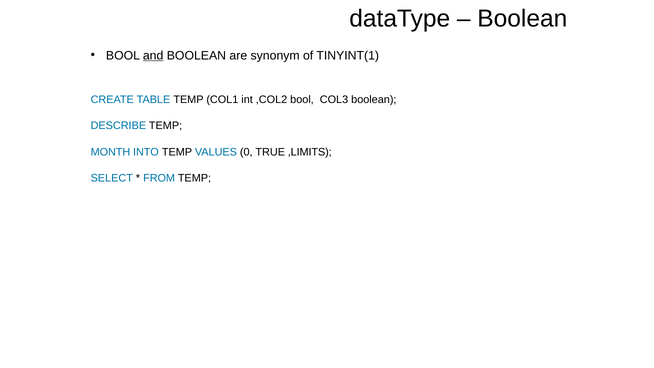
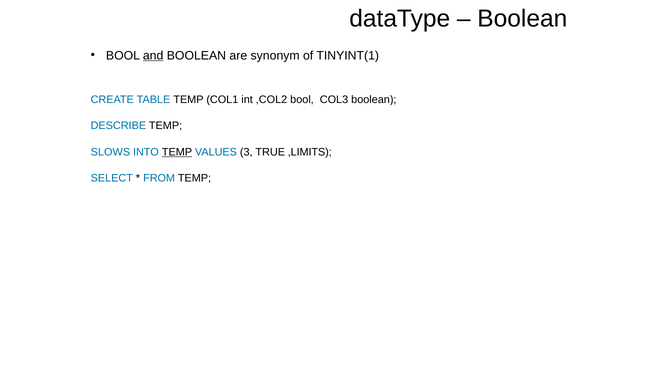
MONTH: MONTH -> SLOWS
TEMP at (177, 152) underline: none -> present
0: 0 -> 3
